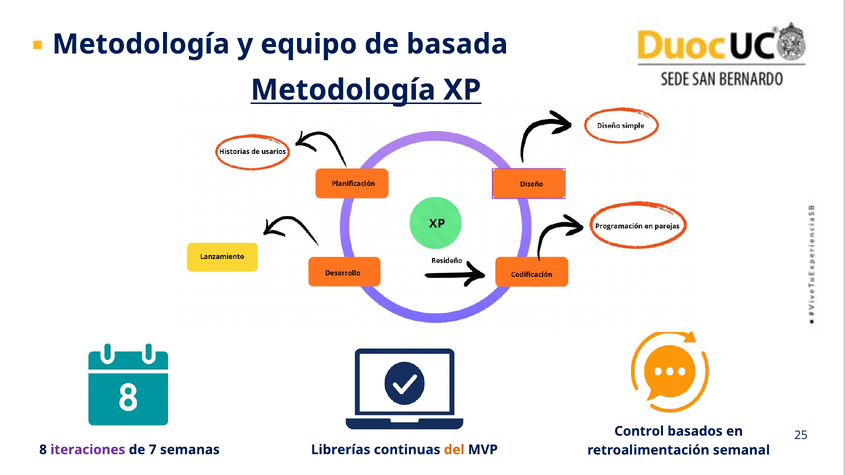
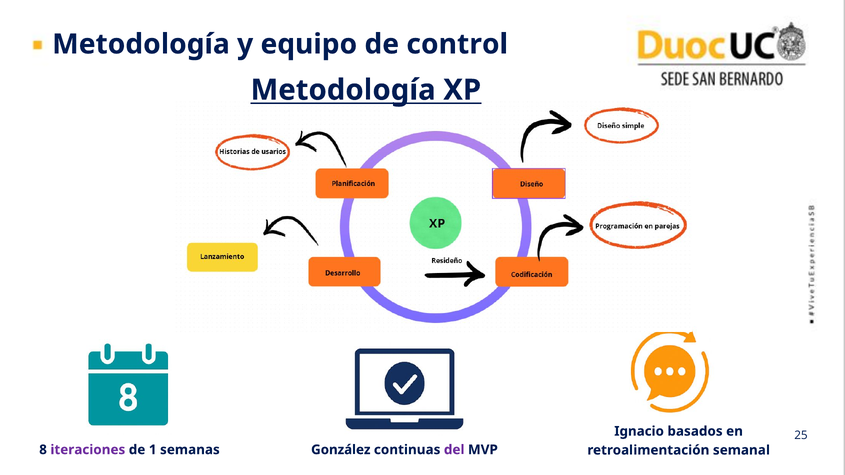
basada: basada -> control
Control: Control -> Ignacio
7: 7 -> 1
Librerías: Librerías -> González
del colour: orange -> purple
